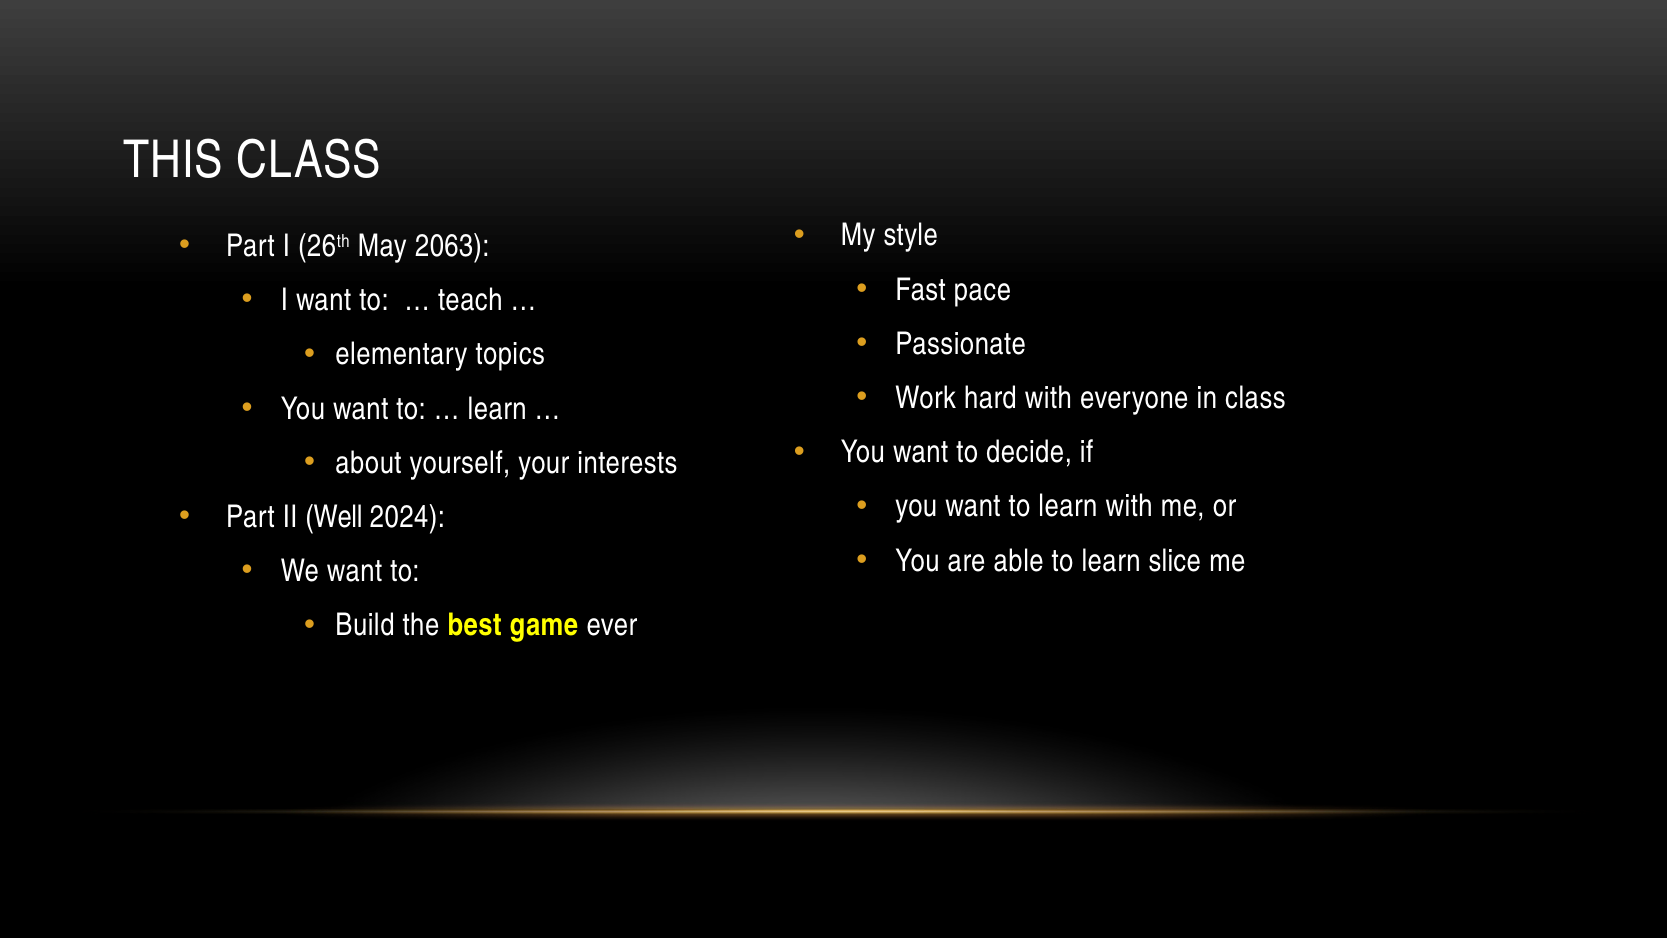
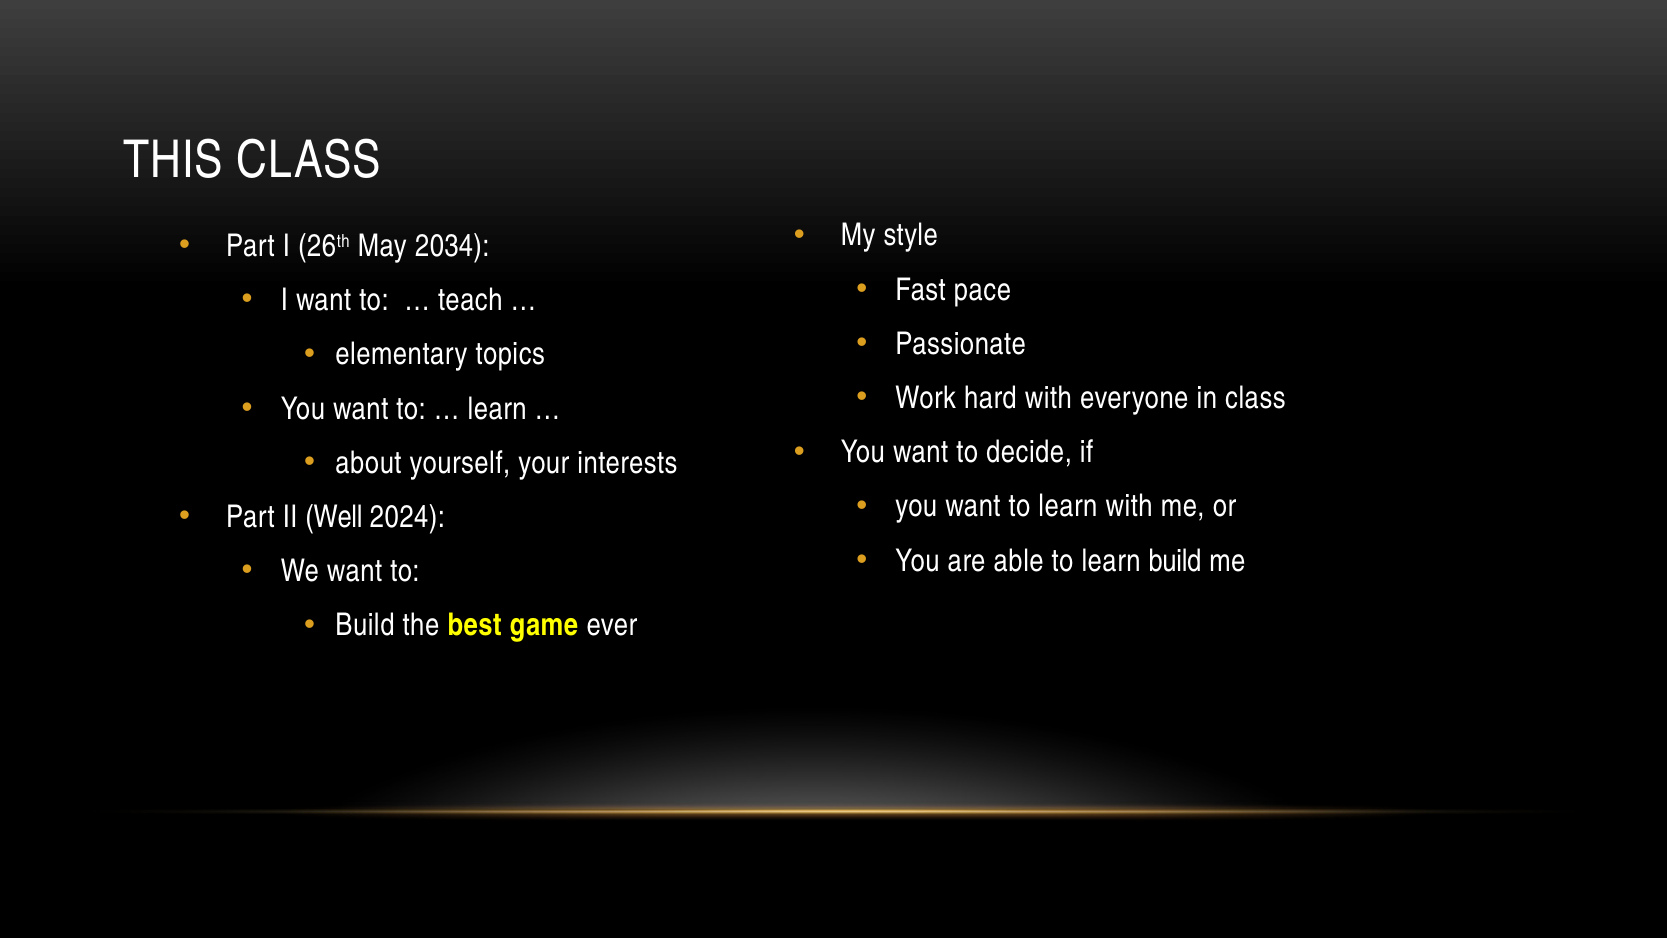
2063: 2063 -> 2034
learn slice: slice -> build
